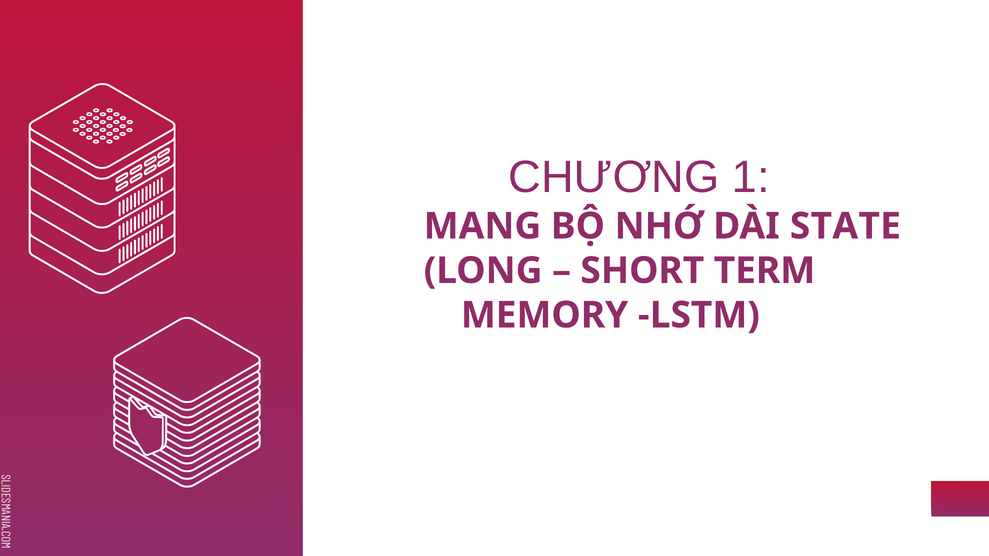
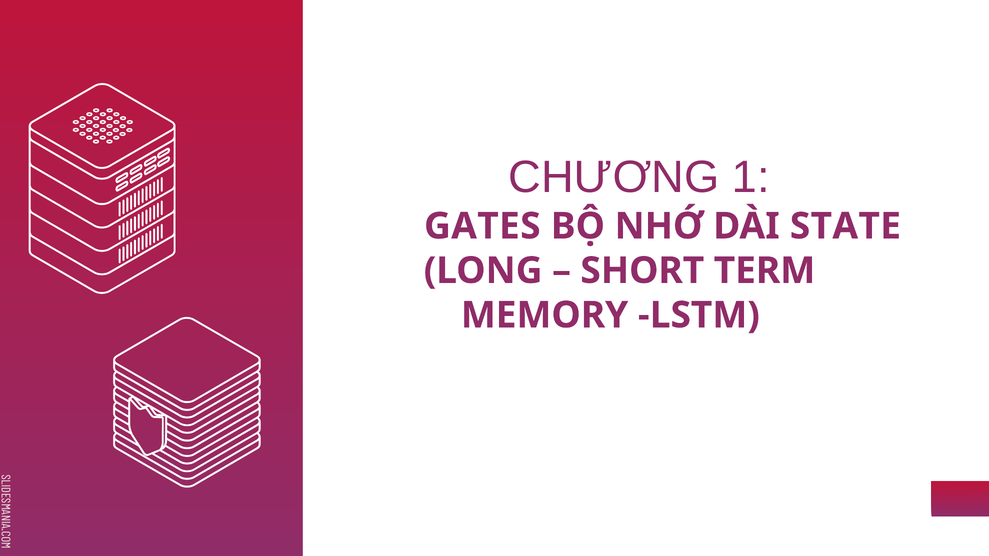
MANG: MANG -> GATES
